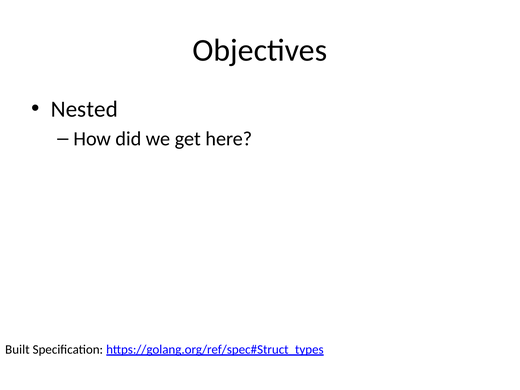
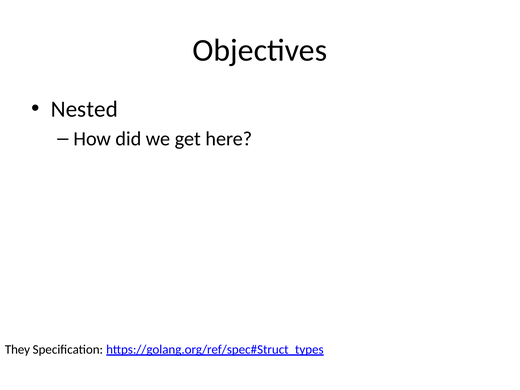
Built: Built -> They
